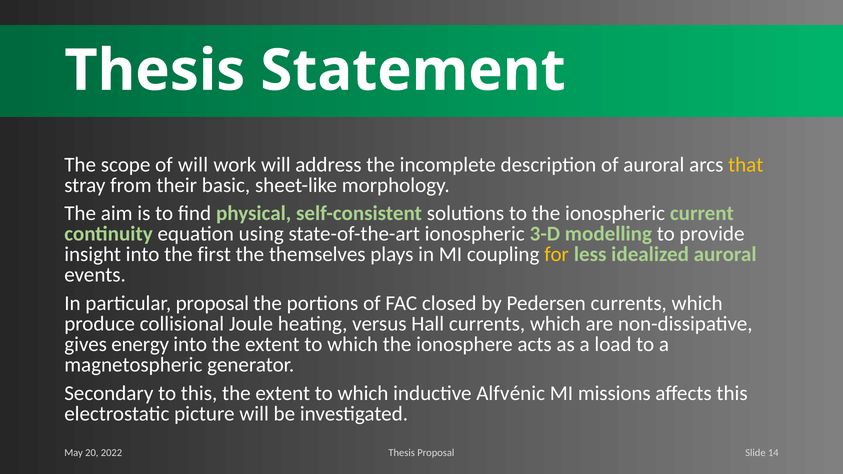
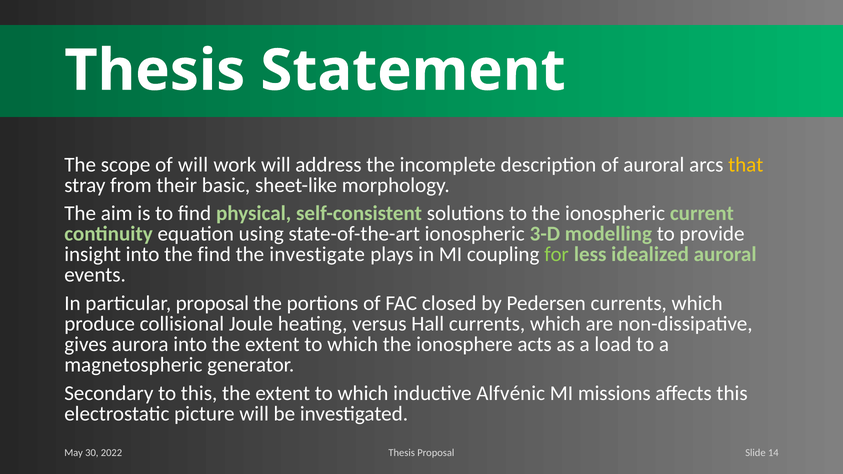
the first: first -> find
themselves: themselves -> investigate
for colour: yellow -> light green
energy: energy -> aurora
20: 20 -> 30
